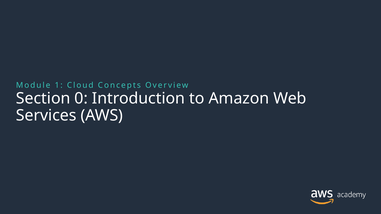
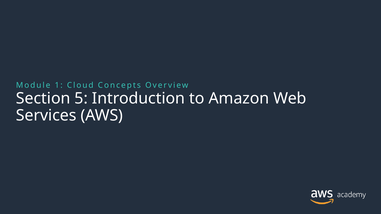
0: 0 -> 5
